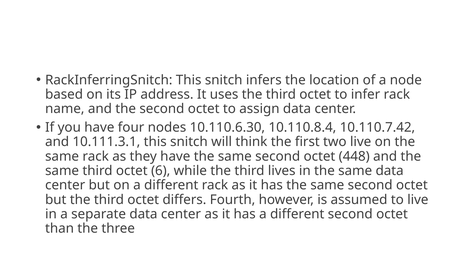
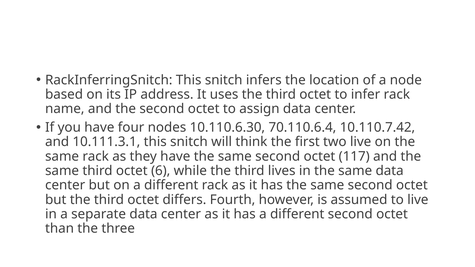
10.110.8.4: 10.110.8.4 -> 70.110.6.4
448: 448 -> 117
